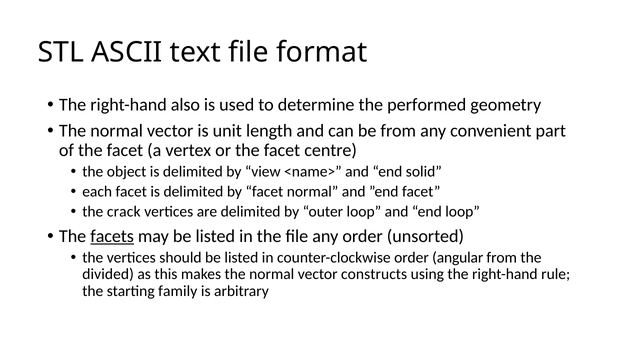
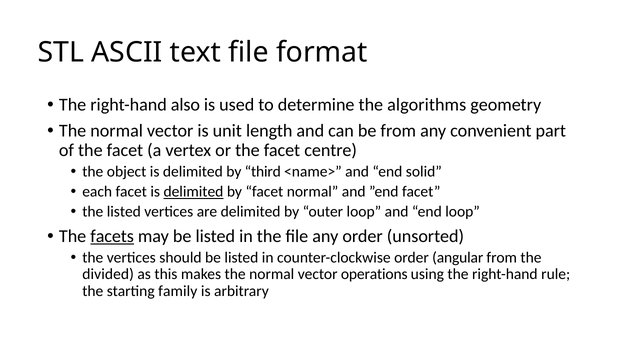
performed: performed -> algorithms
view: view -> third
delimited at (193, 192) underline: none -> present
the crack: crack -> listed
constructs: constructs -> operations
